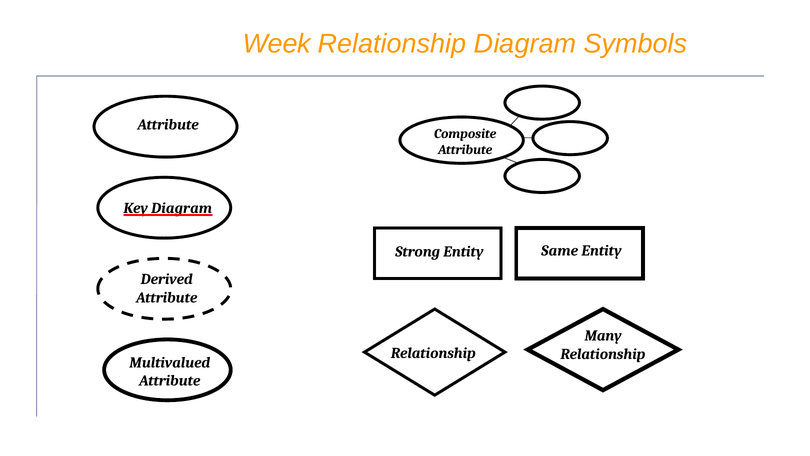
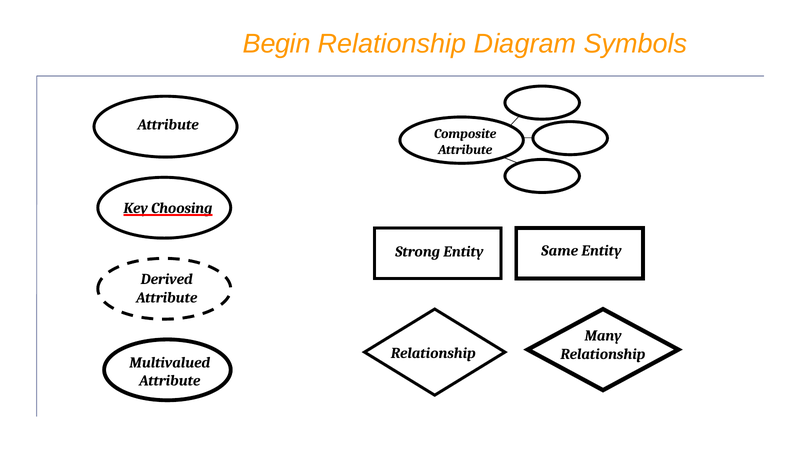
Week: Week -> Begin
Key Diagram: Diagram -> Choosing
